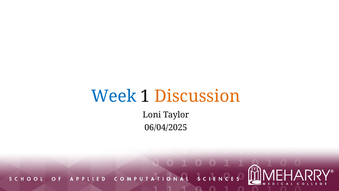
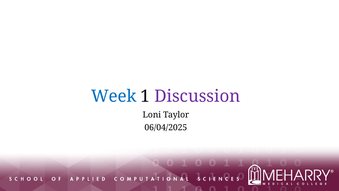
Discussion colour: orange -> purple
